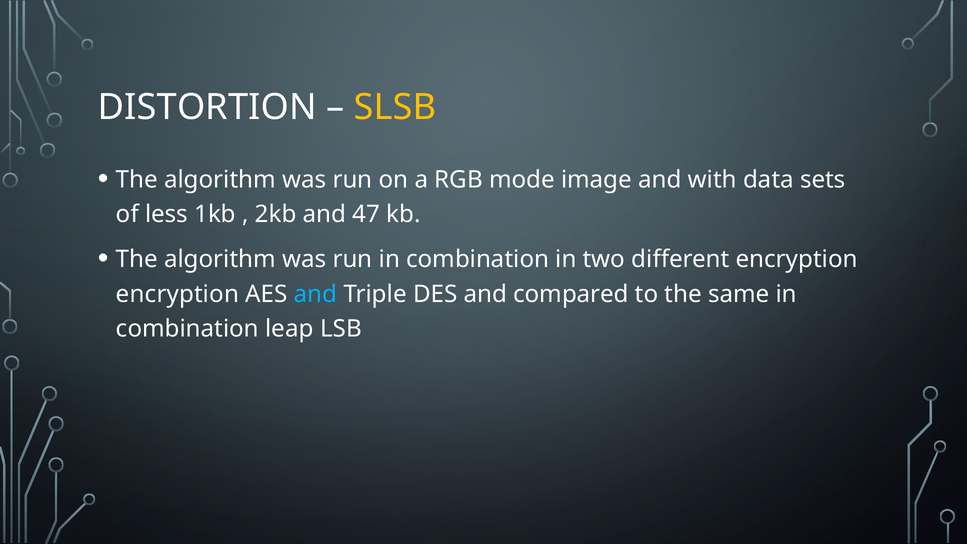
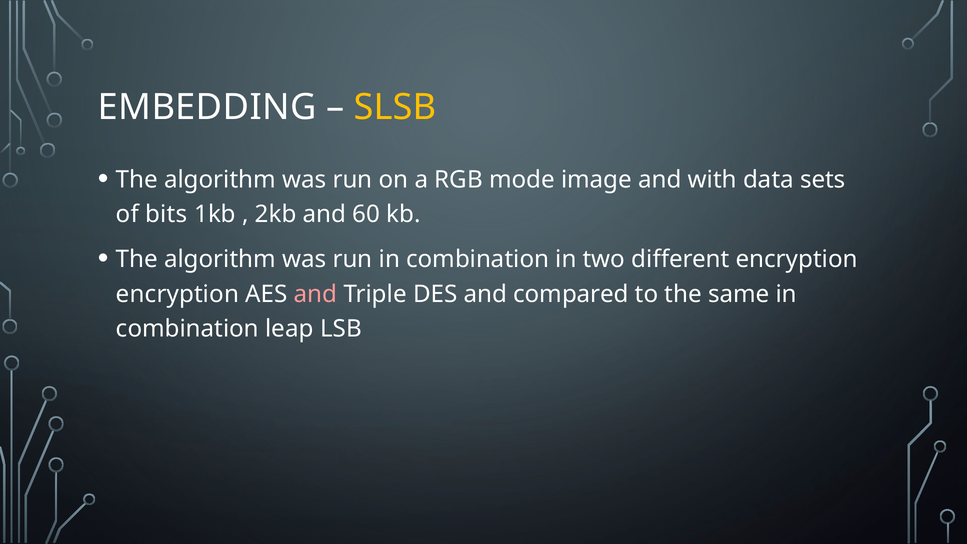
DISTORTION: DISTORTION -> EMBEDDING
less: less -> bits
47: 47 -> 60
and at (316, 294) colour: light blue -> pink
